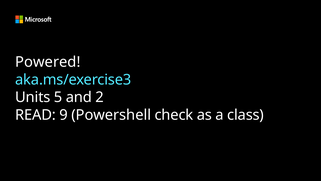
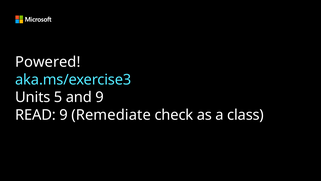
and 2: 2 -> 9
Powershell: Powershell -> Remediate
